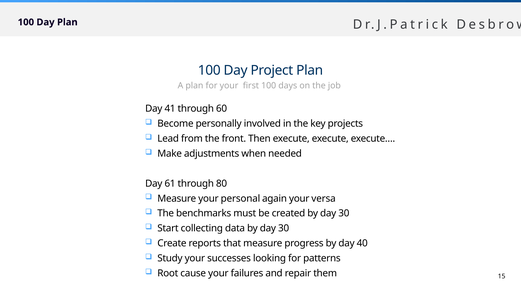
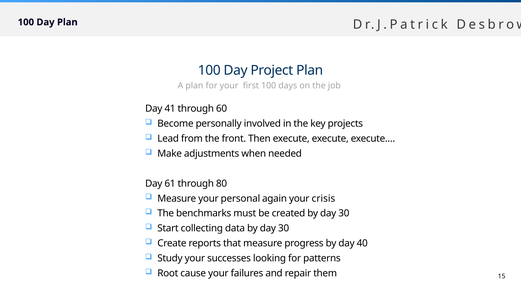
versa: versa -> crisis
